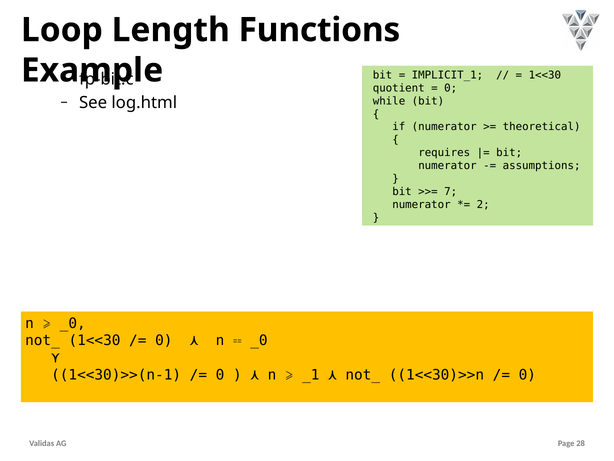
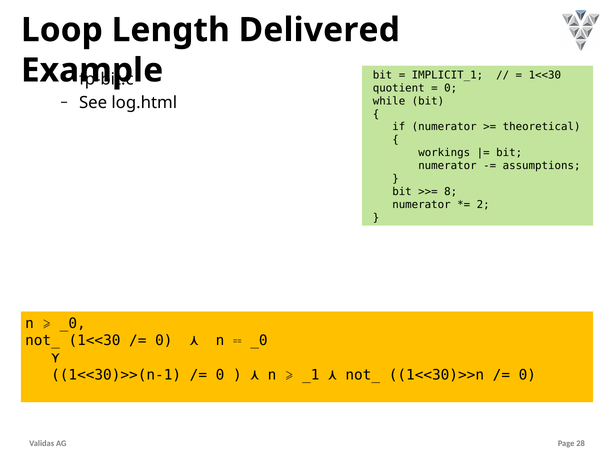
Functions: Functions -> Delivered
requires: requires -> workings
7: 7 -> 8
